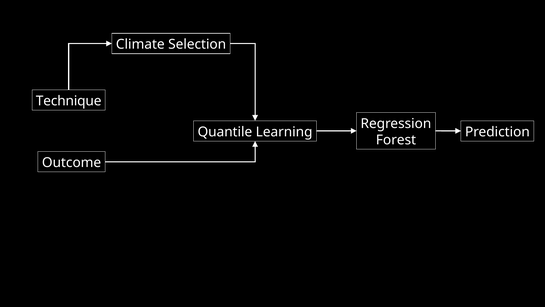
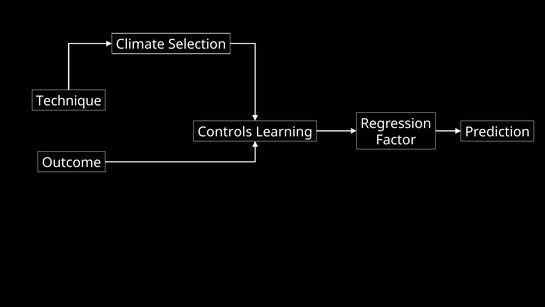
Quantile: Quantile -> Controls
Forest: Forest -> Factor
